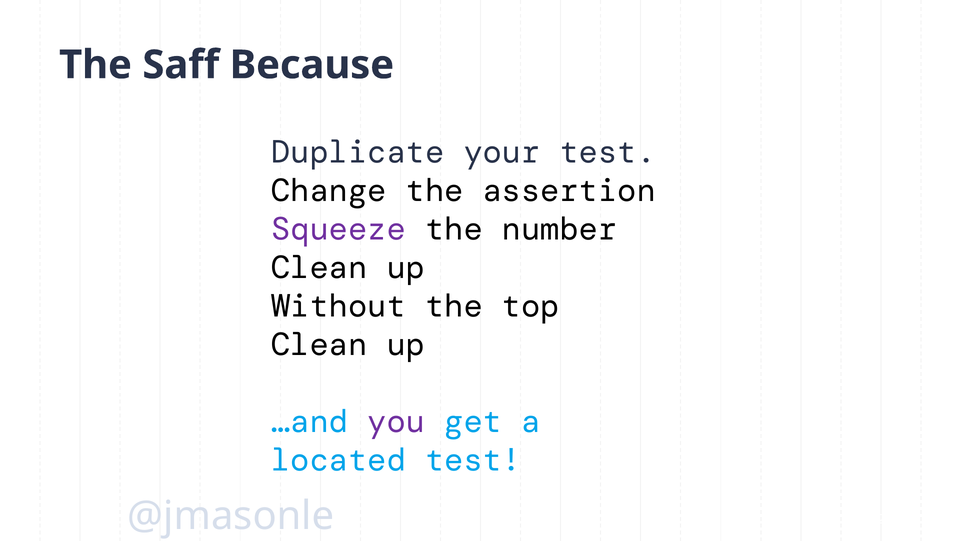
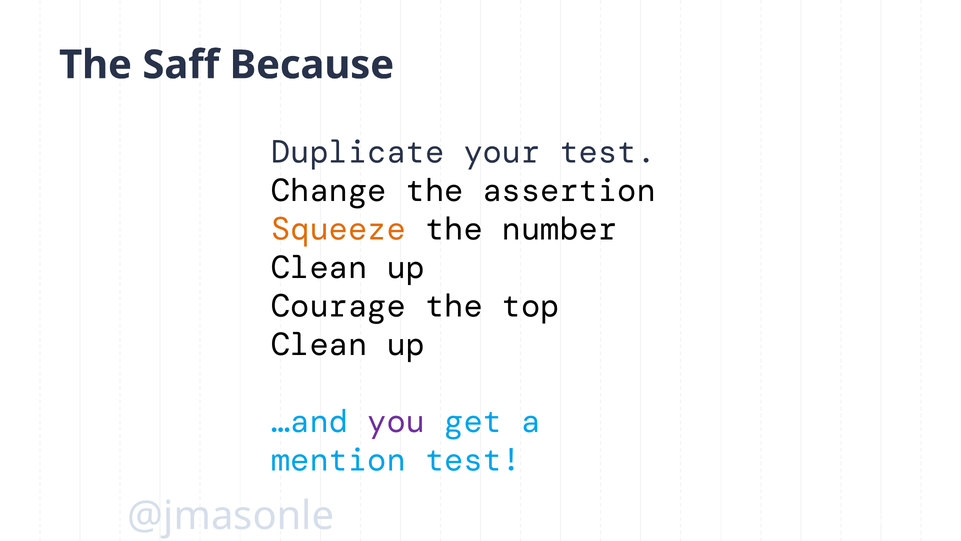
Squeeze colour: purple -> orange
Without: Without -> Courage
located: located -> mention
